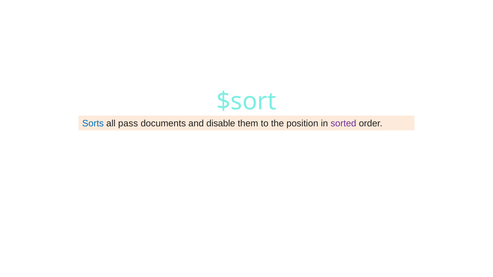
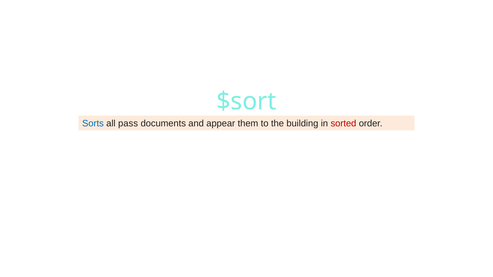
disable: disable -> appear
position: position -> building
sorted colour: purple -> red
